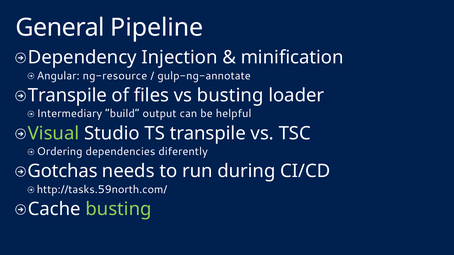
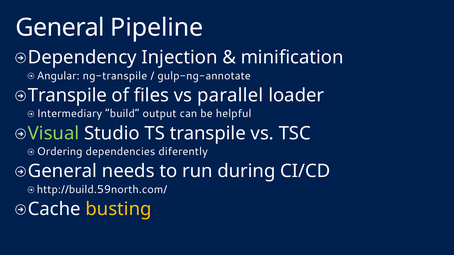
ng-resource: ng-resource -> ng-transpile
vs busting: busting -> parallel
Gotchas at (63, 171): Gotchas -> General
http://tasks.59north.com/: http://tasks.59north.com/ -> http://build.59north.com/
busting at (119, 209) colour: light green -> yellow
